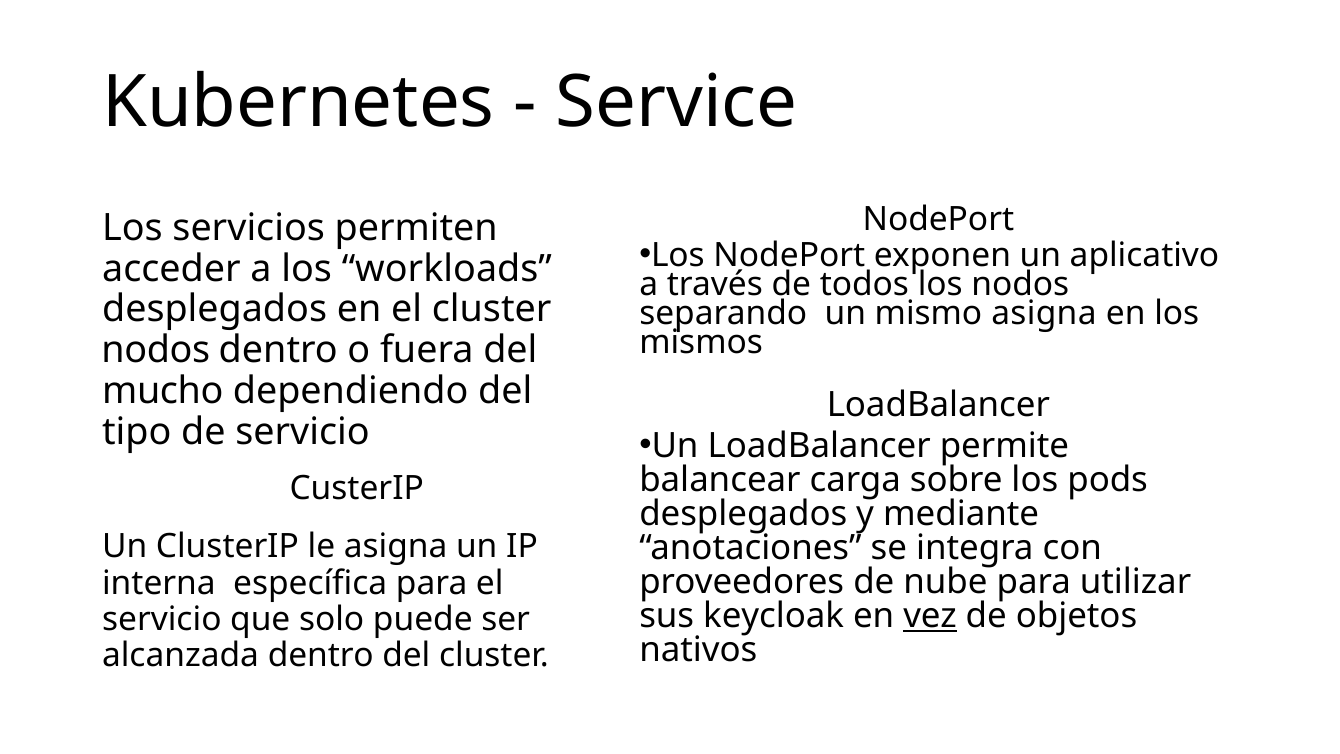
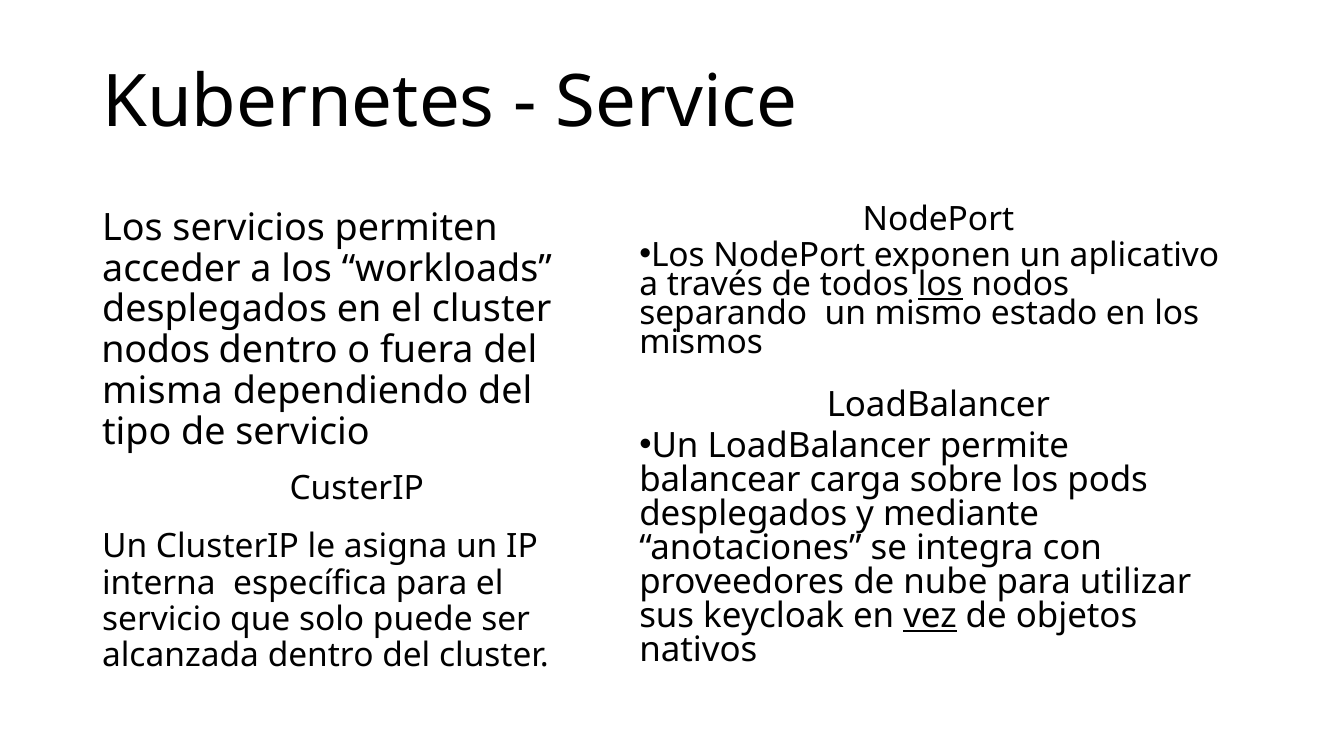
los at (940, 284) underline: none -> present
mismo asigna: asigna -> estado
mucho: mucho -> misma
